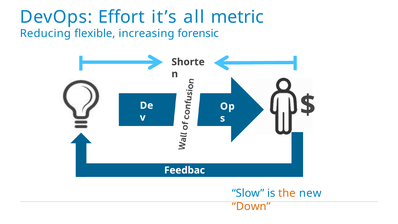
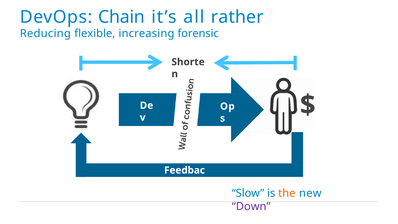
Effort: Effort -> Chain
metric: metric -> rather
Down colour: orange -> purple
